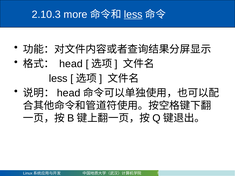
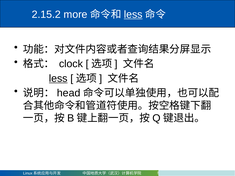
2.10.3: 2.10.3 -> 2.15.2
head at (71, 64): head -> clock
less at (58, 79) underline: none -> present
